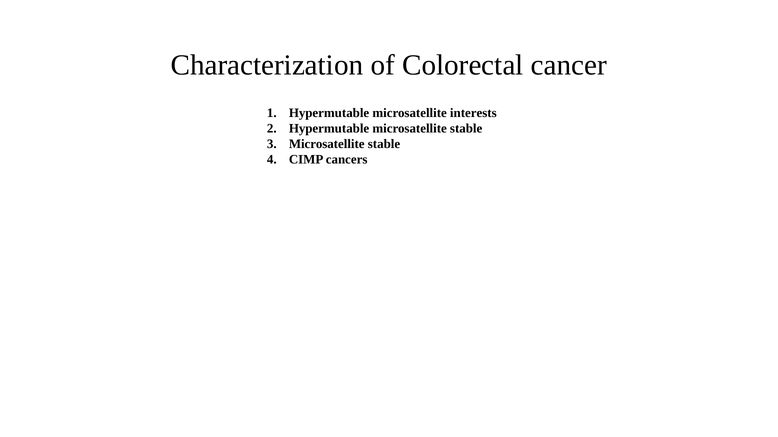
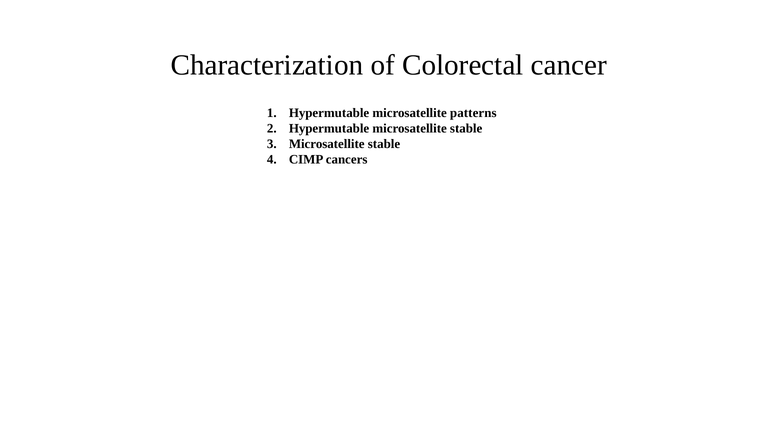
interests: interests -> patterns
